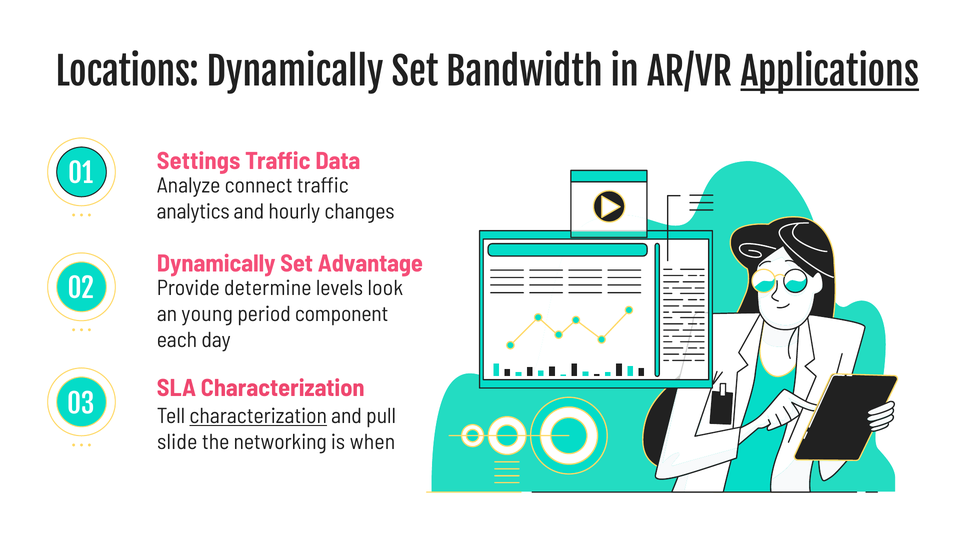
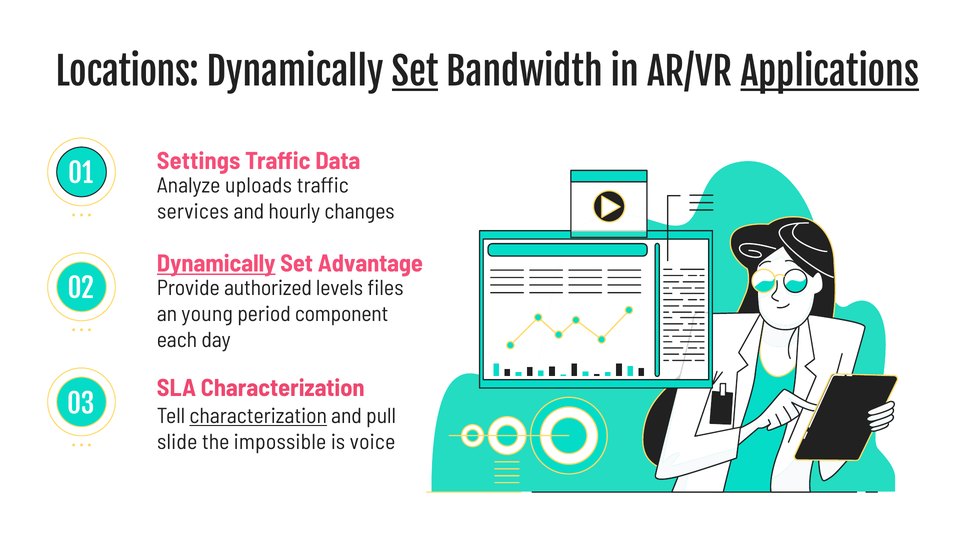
Set at (415, 73) underline: none -> present
connect: connect -> uploads
analytics: analytics -> services
Dynamically at (216, 264) underline: none -> present
determine: determine -> authorized
look: look -> files
networking: networking -> impossible
when: when -> voice
